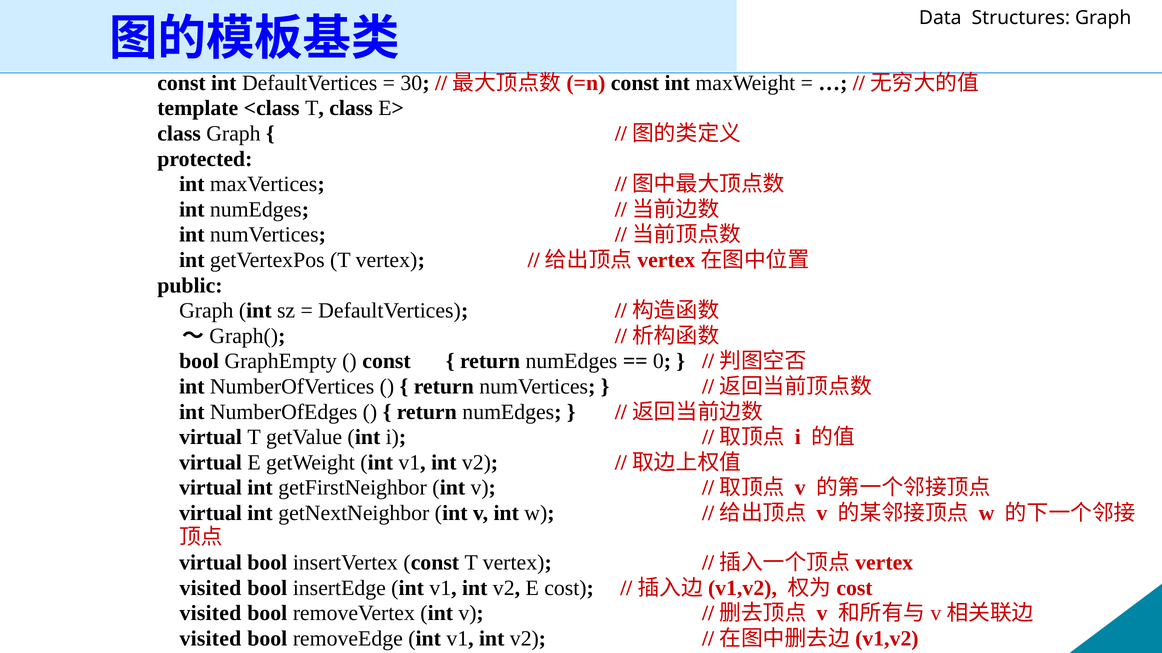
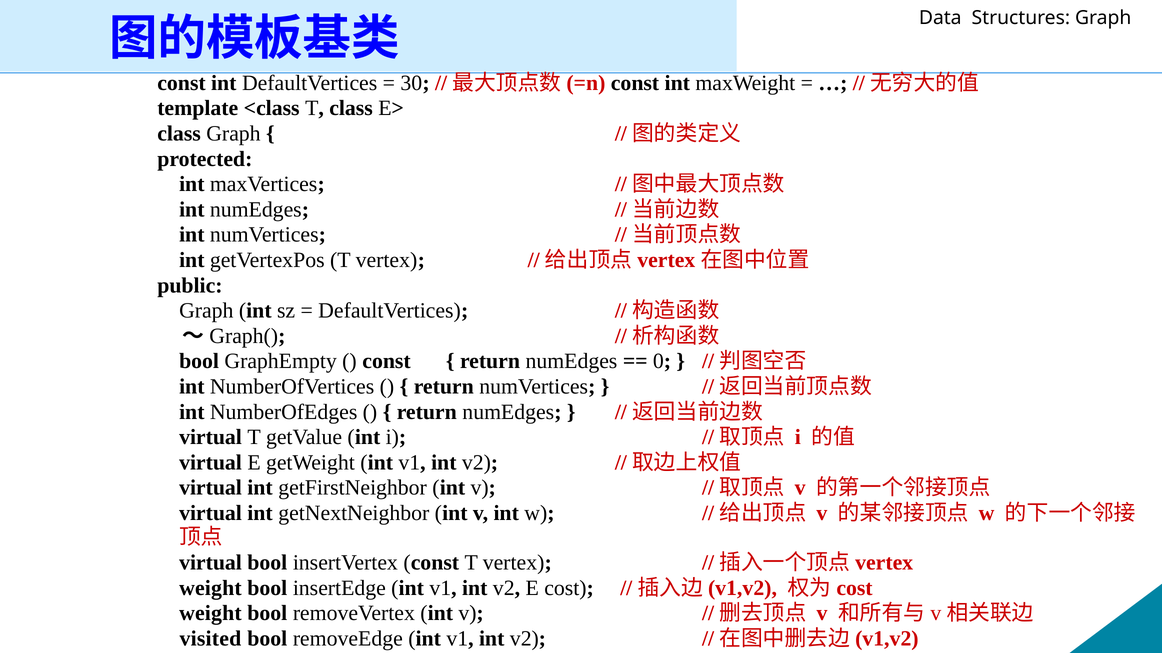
visited at (210, 588): visited -> weight
visited at (210, 614): visited -> weight
